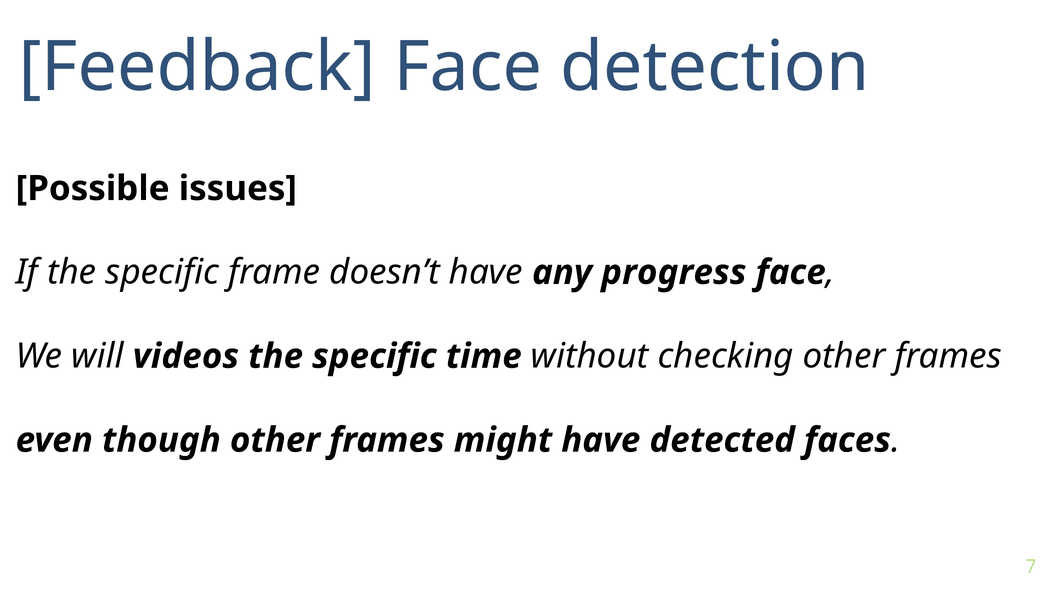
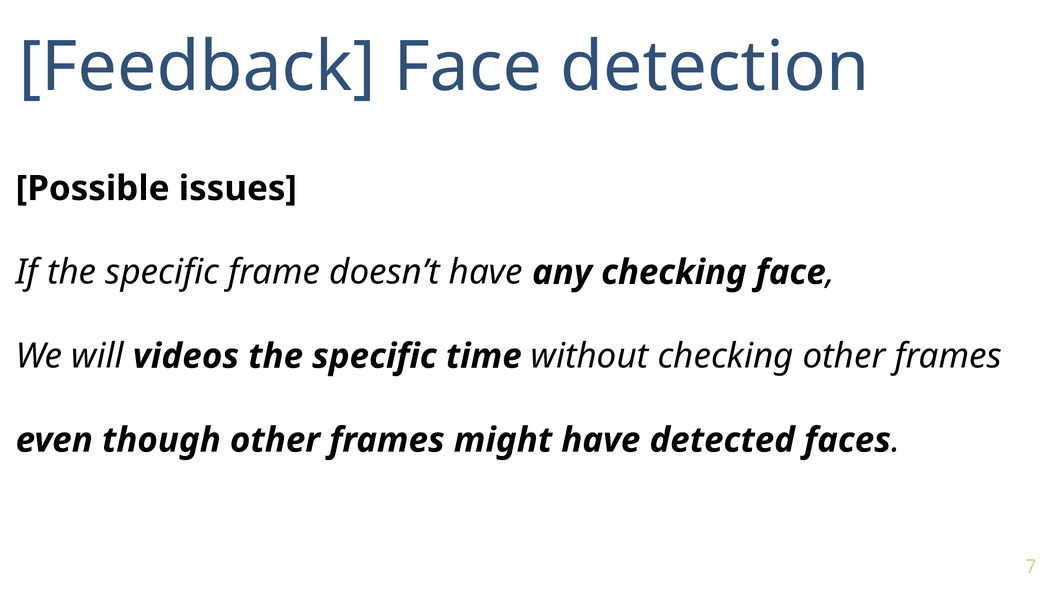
any progress: progress -> checking
